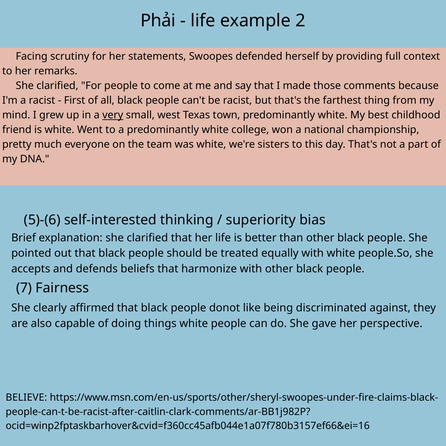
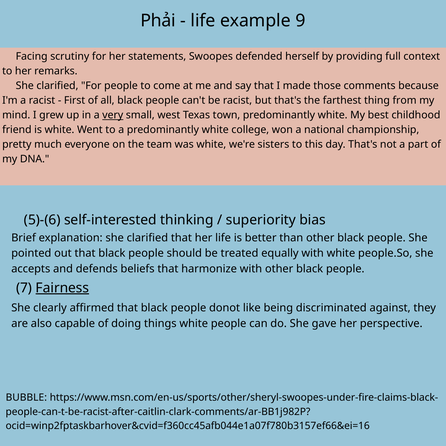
2: 2 -> 9
Fairness underline: none -> present
BELIEVE: BELIEVE -> BUBBLE
